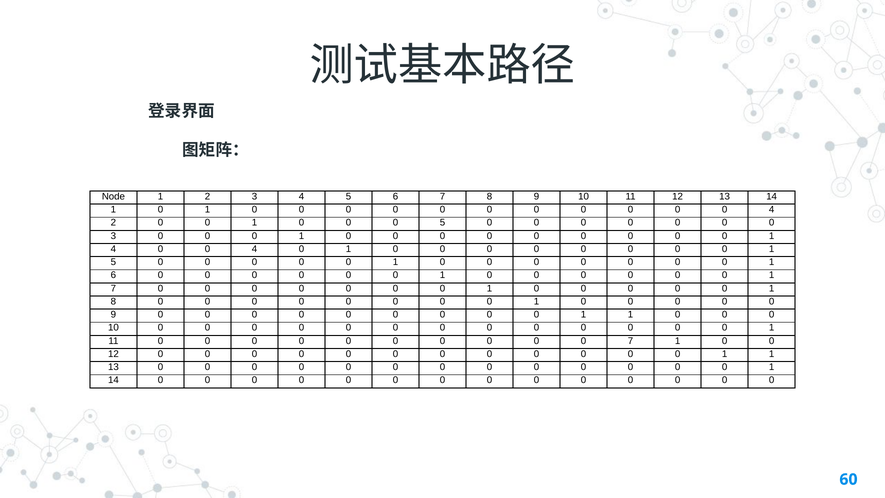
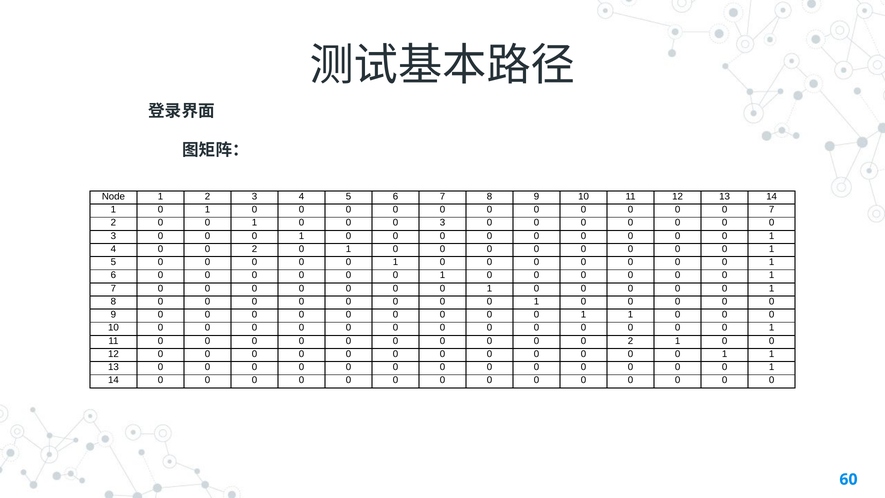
0 0 0 4: 4 -> 7
5 at (443, 223): 5 -> 3
4 0 0 4: 4 -> 2
0 0 0 7: 7 -> 2
